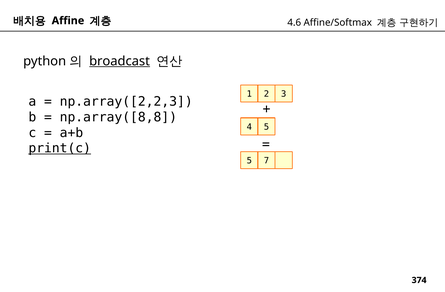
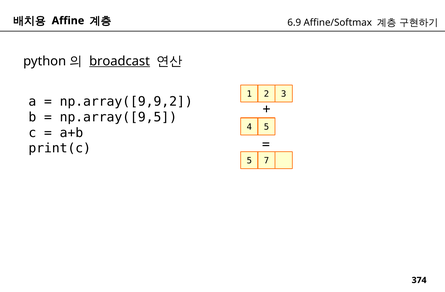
4.6: 4.6 -> 6.9
np.array([2,2,3: np.array([2,2,3 -> np.array([9,9,2
np.array([8,8: np.array([8,8 -> np.array([9,5
print(c underline: present -> none
